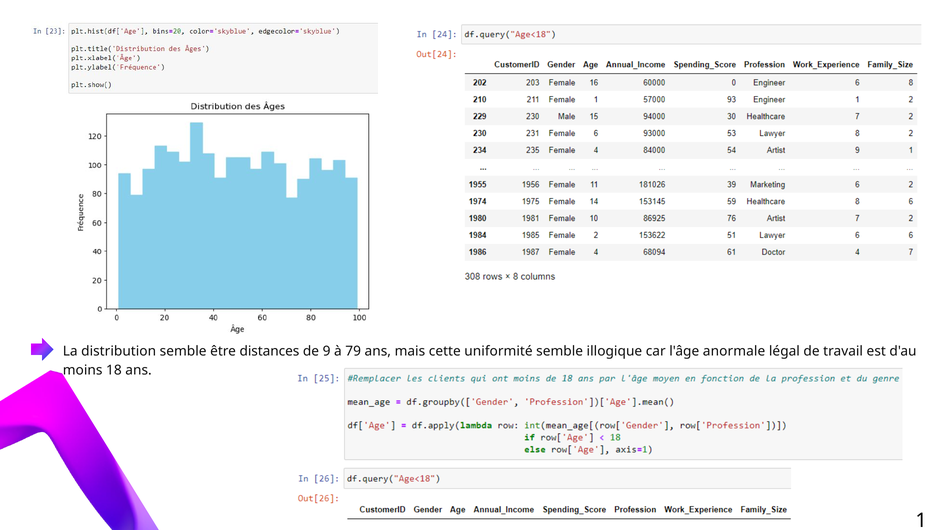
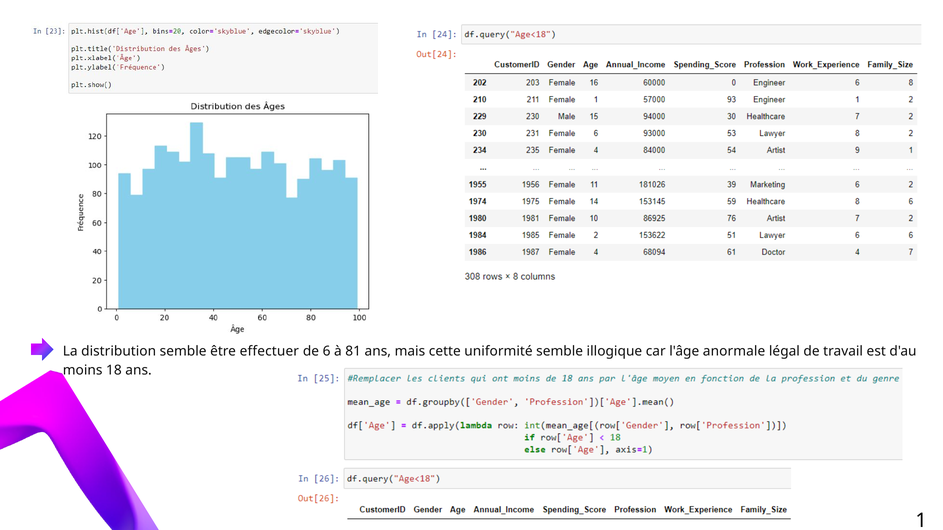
distances: distances -> effectuer
9: 9 -> 6
79: 79 -> 81
